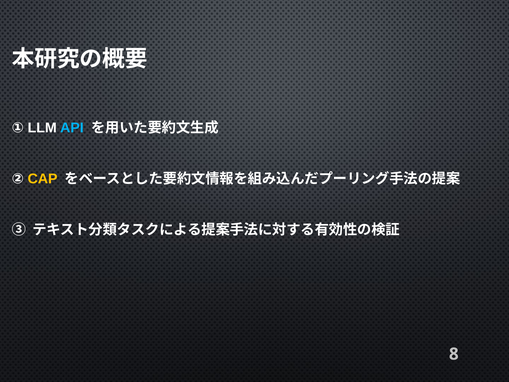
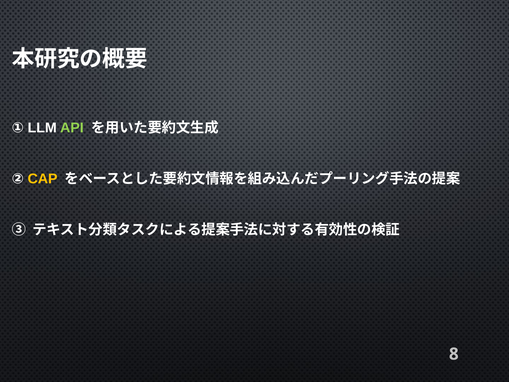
API colour: light blue -> light green
